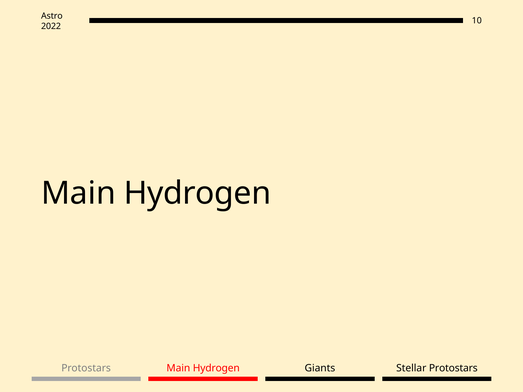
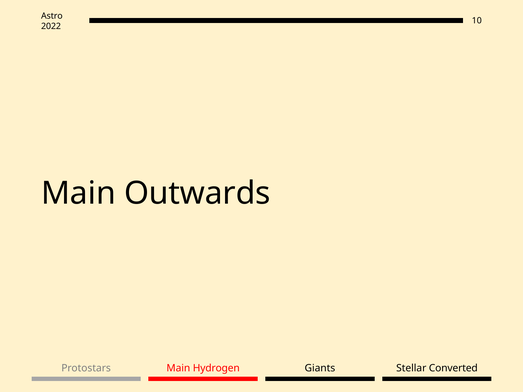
Hydrogen at (197, 193): Hydrogen -> Outwards
Stellar Protostars: Protostars -> Converted
